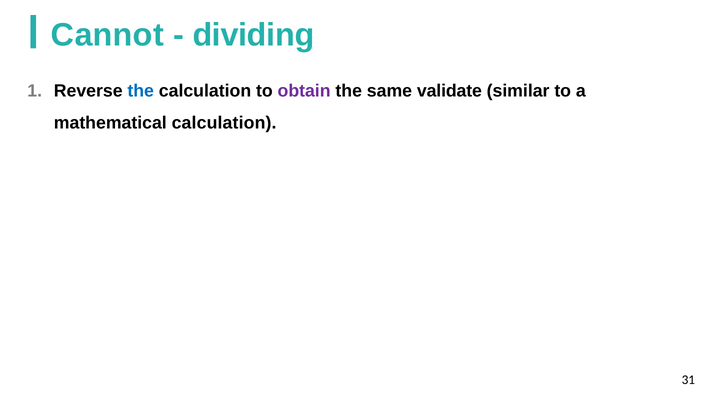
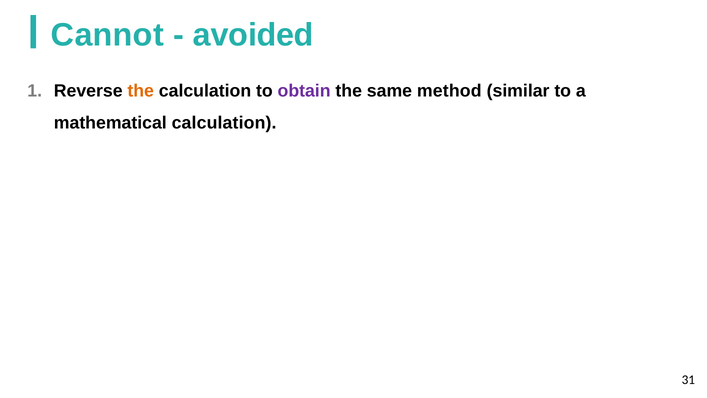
dividing: dividing -> avoided
the at (141, 91) colour: blue -> orange
validate: validate -> method
